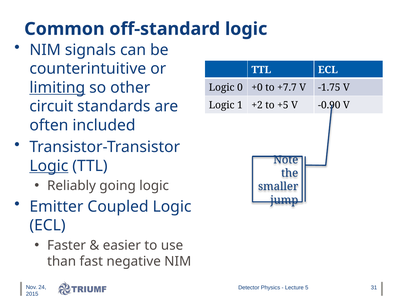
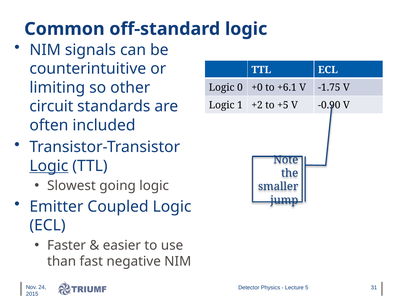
limiting underline: present -> none
+7.7: +7.7 -> +6.1
Reliably: Reliably -> Slowest
